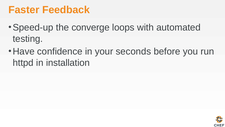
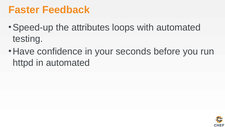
converge: converge -> attributes
in installation: installation -> automated
